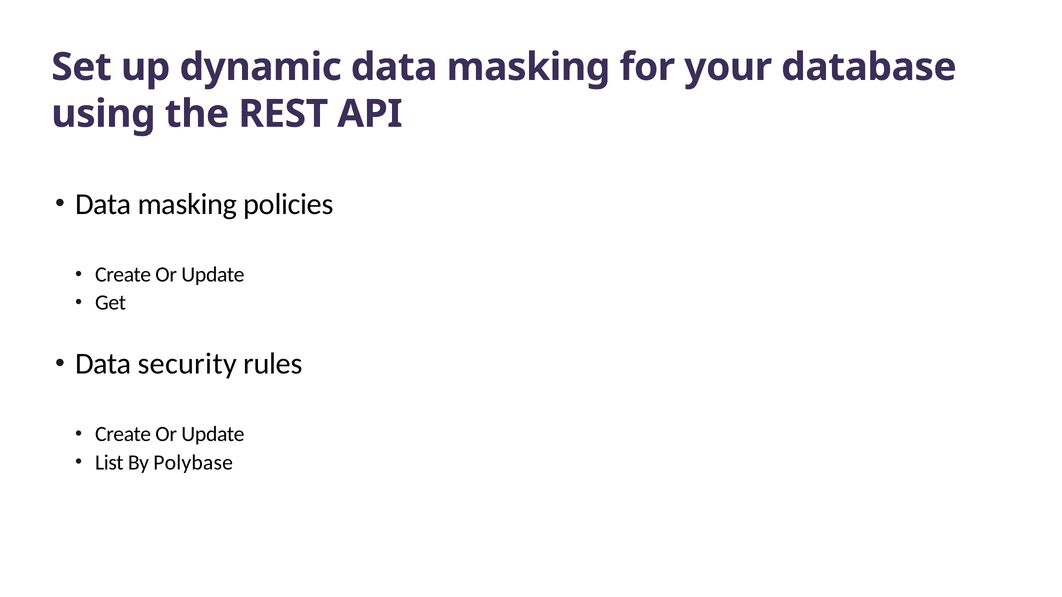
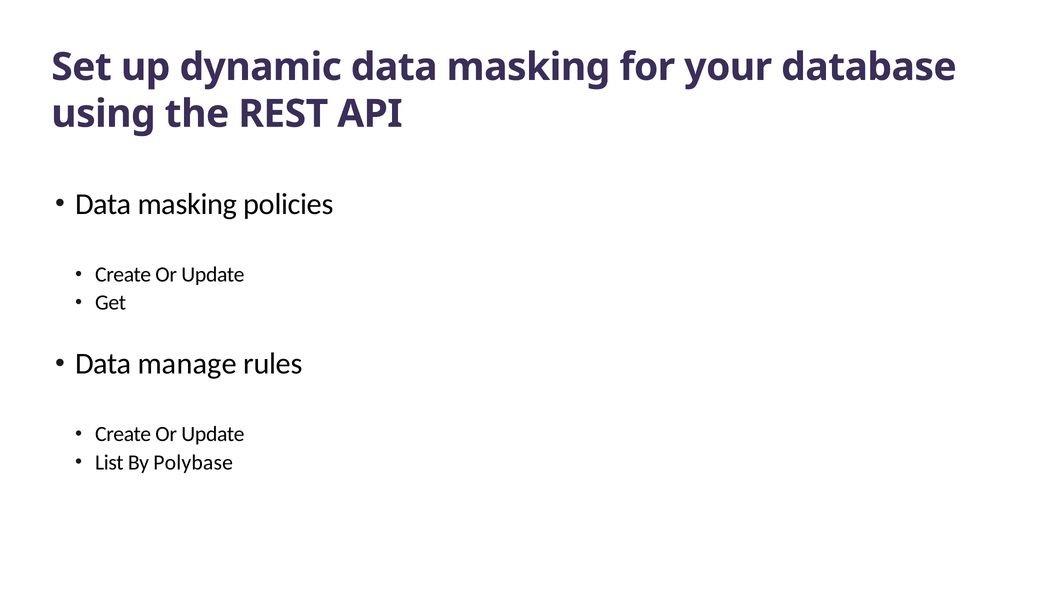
security: security -> manage
